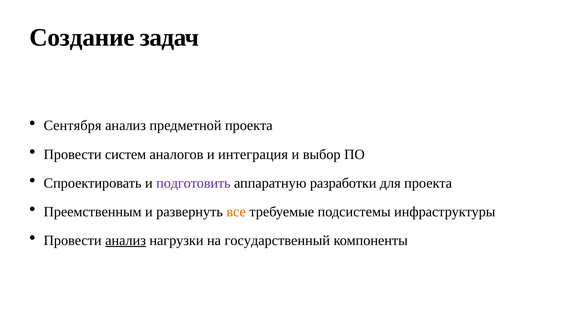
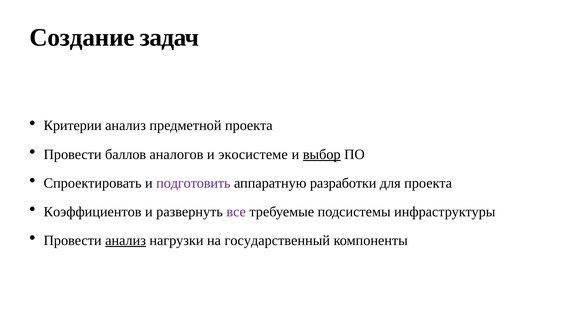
Сентября: Сентября -> Критерии
систем: систем -> баллов
интеграция: интеграция -> экосистеме
выбор underline: none -> present
Преемственным: Преемственным -> Коэффициентов
все colour: orange -> purple
